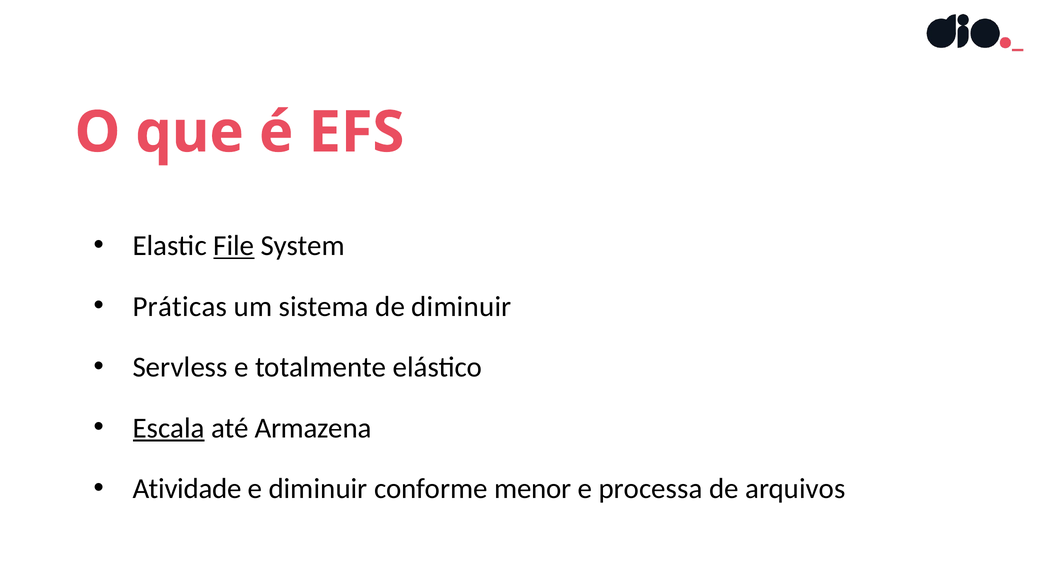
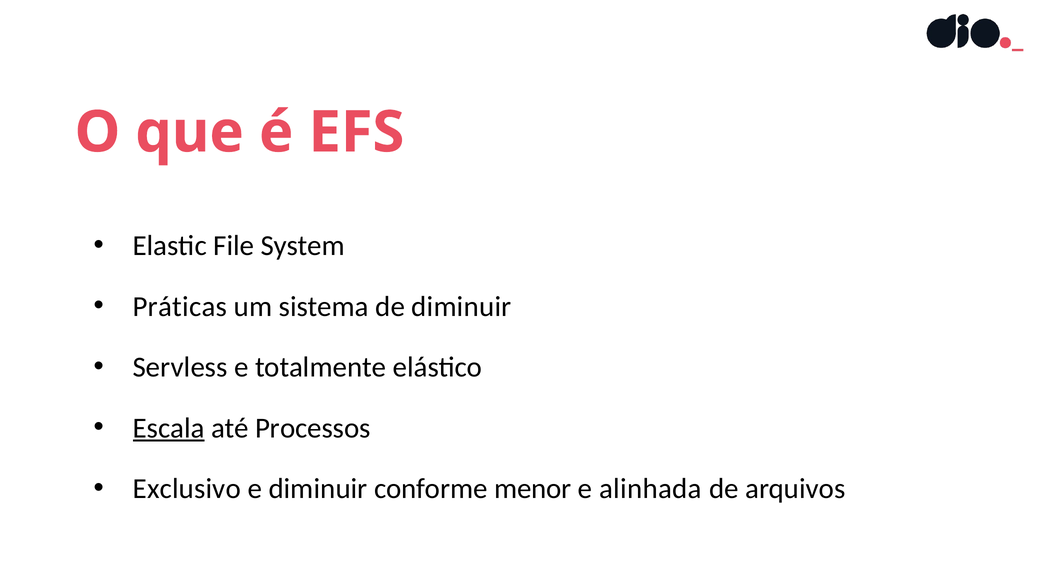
File underline: present -> none
Armazena: Armazena -> Processos
Atividade: Atividade -> Exclusivo
processa: processa -> alinhada
